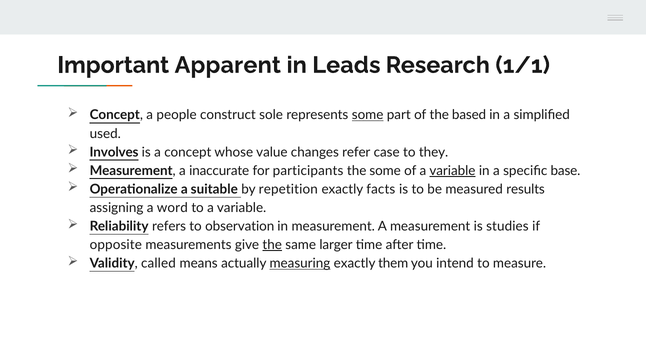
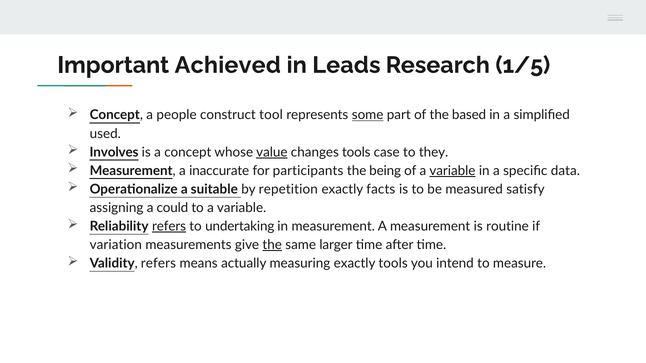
Apparent: Apparent -> Achieved
1/1: 1/1 -> 1/5
sole: sole -> tool
value underline: none -> present
changes refer: refer -> tools
the some: some -> being
base: base -> data
results: results -> satisfy
word: word -> could
refers at (169, 227) underline: none -> present
observation: observation -> undertaking
studies: studies -> routine
opposite: opposite -> variation
Validity called: called -> refers
measuring underline: present -> none
exactly them: them -> tools
